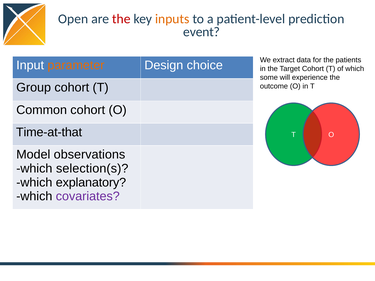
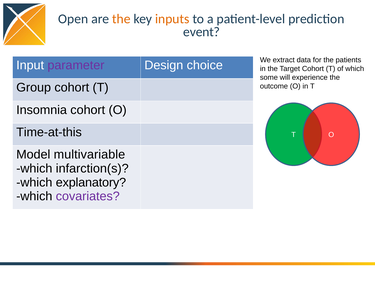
the at (121, 19) colour: red -> orange
parameter colour: orange -> purple
Common: Common -> Insomnia
Time-at-that: Time-at-that -> Time-at-this
observations: observations -> multivariable
selection(s: selection(s -> infarction(s
